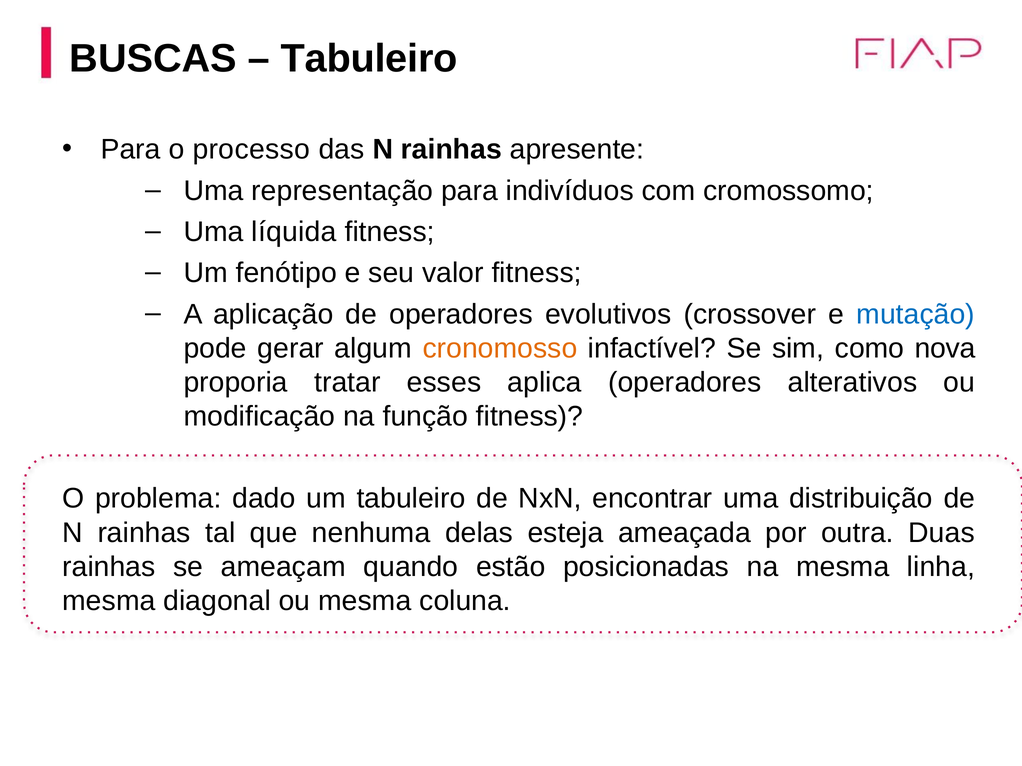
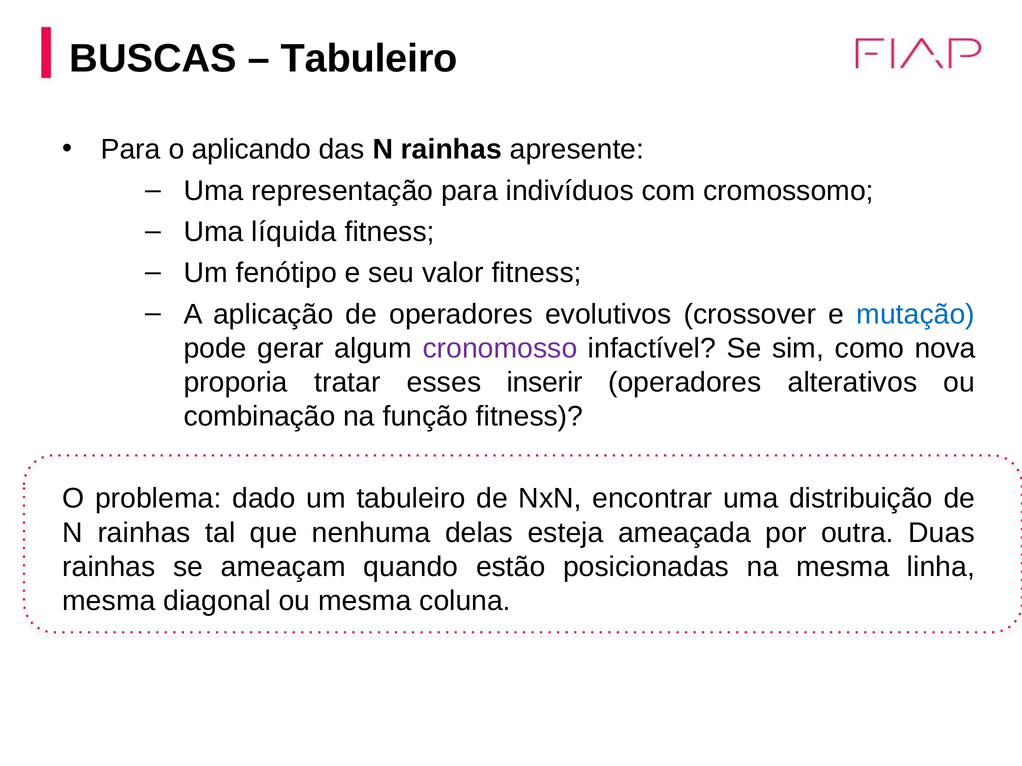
processo: processo -> aplicando
cronomosso colour: orange -> purple
aplica: aplica -> inserir
modificação: modificação -> combinação
